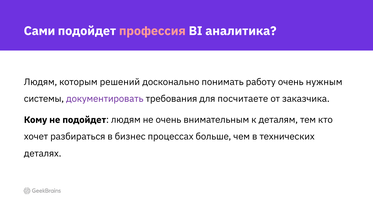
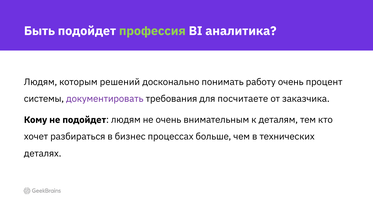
Сами: Сами -> Быть
профессия colour: pink -> light green
нужным: нужным -> процент
